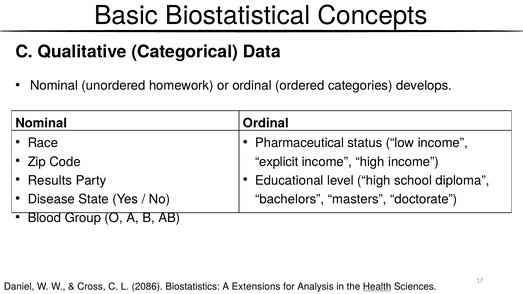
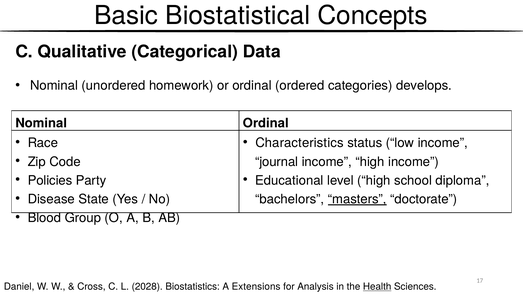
Pharmaceutical: Pharmaceutical -> Characteristics
explicit: explicit -> journal
Results: Results -> Policies
masters underline: none -> present
2086: 2086 -> 2028
